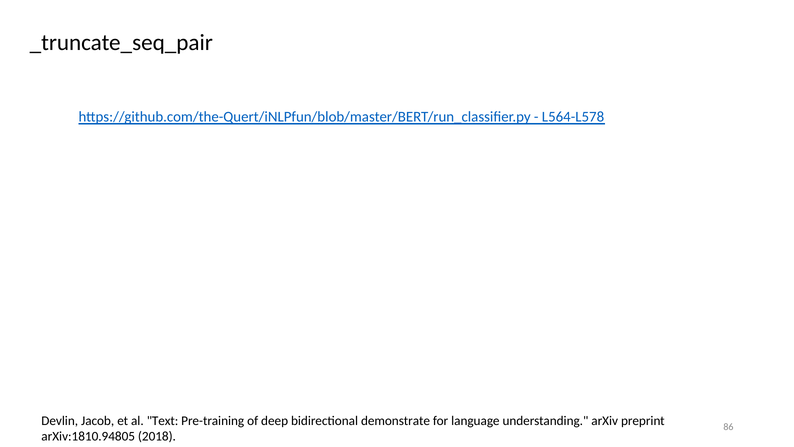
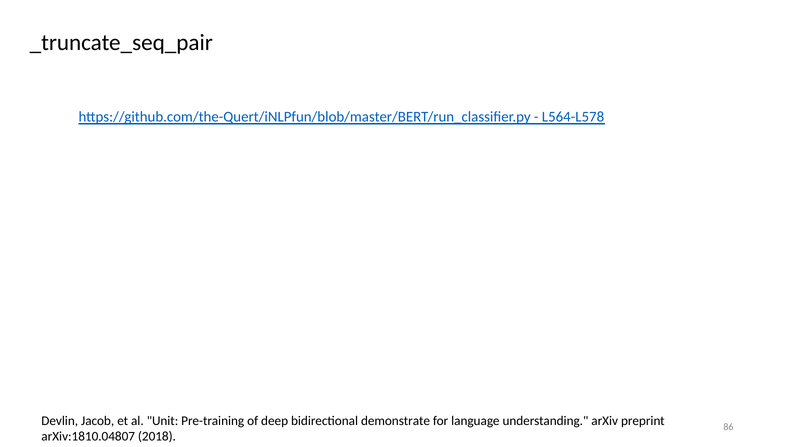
Text: Text -> Unit
arXiv:1810.94805: arXiv:1810.94805 -> arXiv:1810.04807
